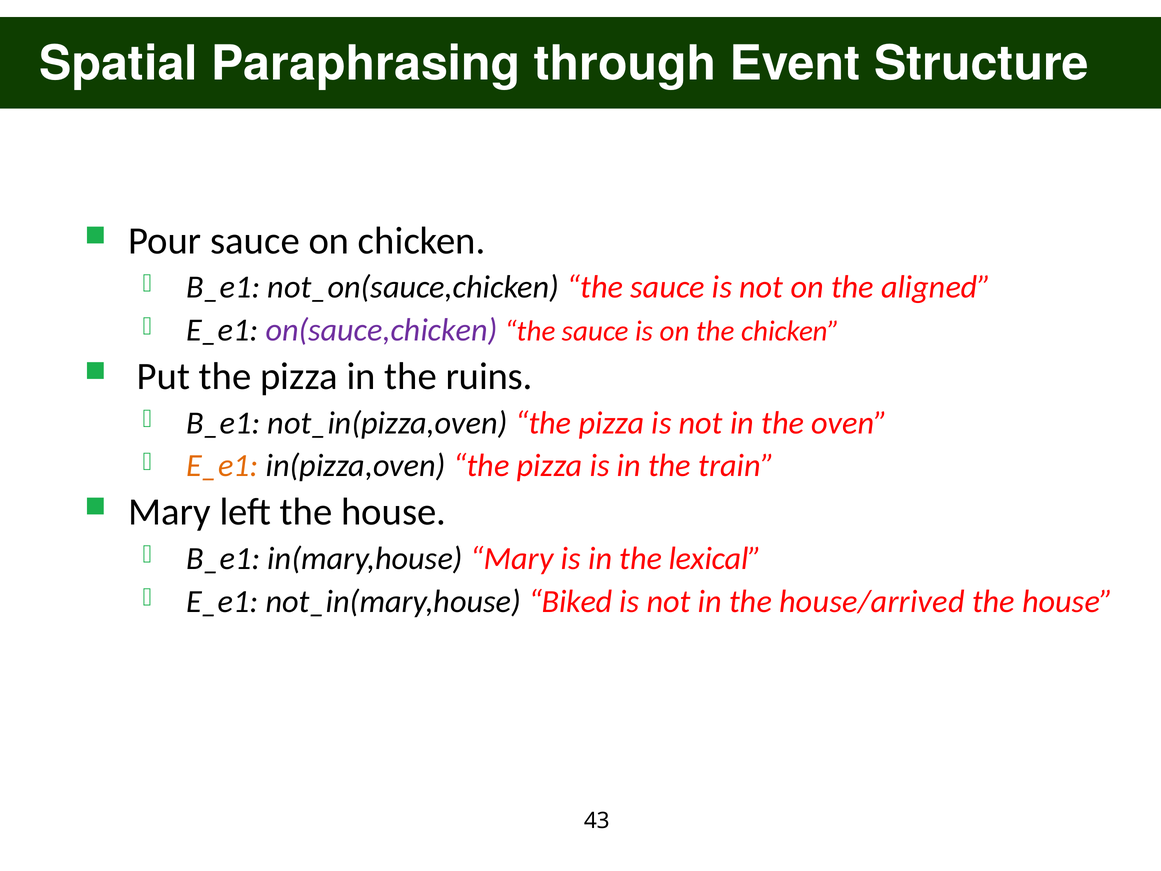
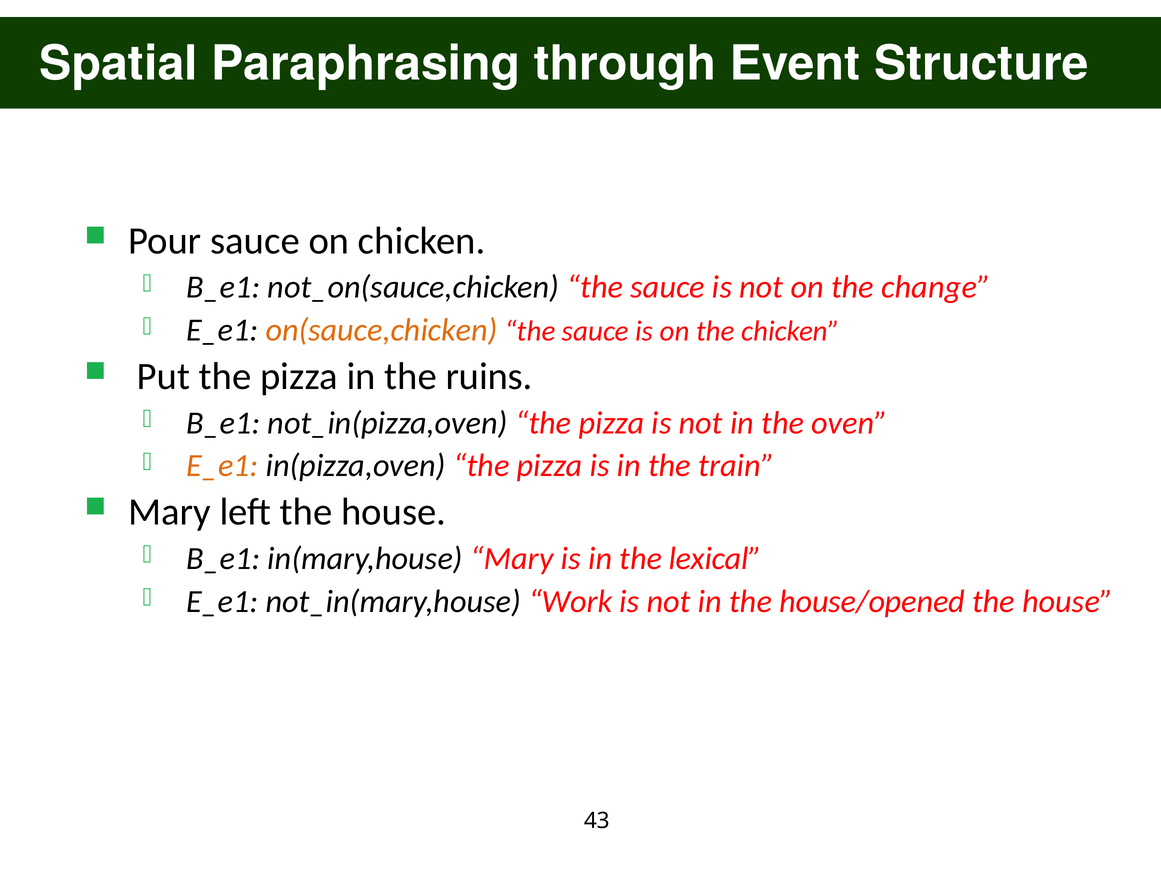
aligned: aligned -> change
on(sauce,chicken colour: purple -> orange
Biked: Biked -> Work
house/arrived: house/arrived -> house/opened
